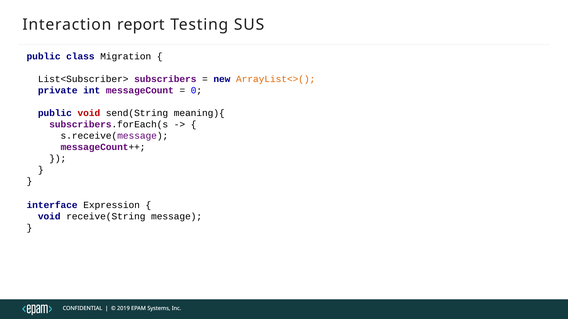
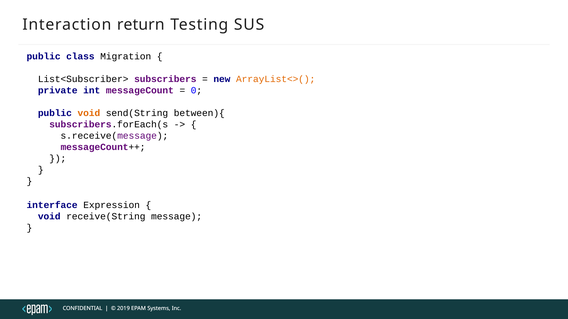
report: report -> return
void at (89, 113) colour: red -> orange
meaning){: meaning){ -> between){
